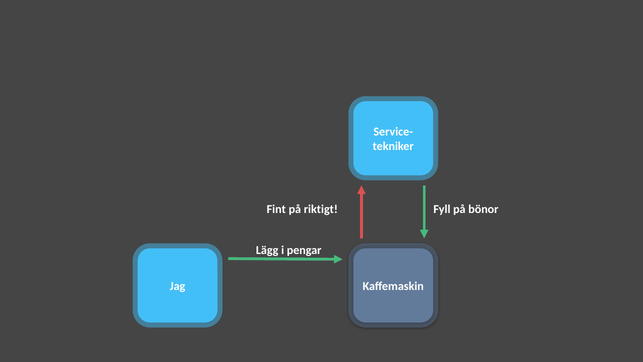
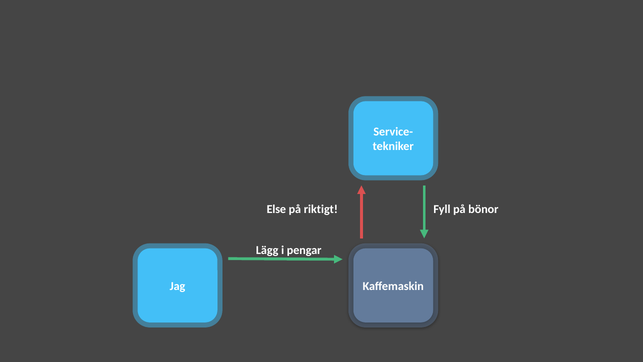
Fint: Fint -> Else
